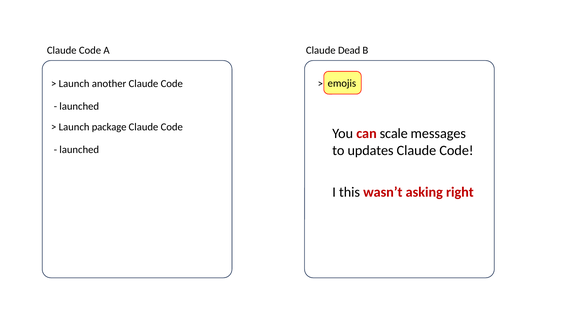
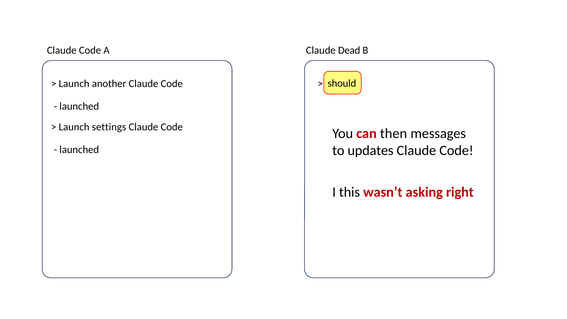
emojis: emojis -> should
package: package -> settings
scale: scale -> then
